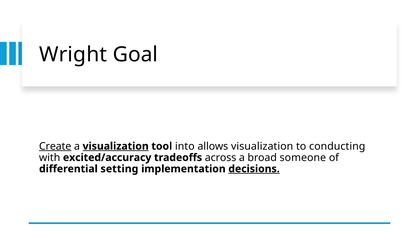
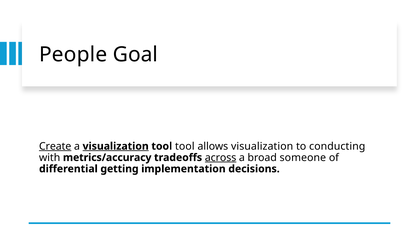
Wright: Wright -> People
tool into: into -> tool
excited/accuracy: excited/accuracy -> metrics/accuracy
across underline: none -> present
setting: setting -> getting
decisions underline: present -> none
